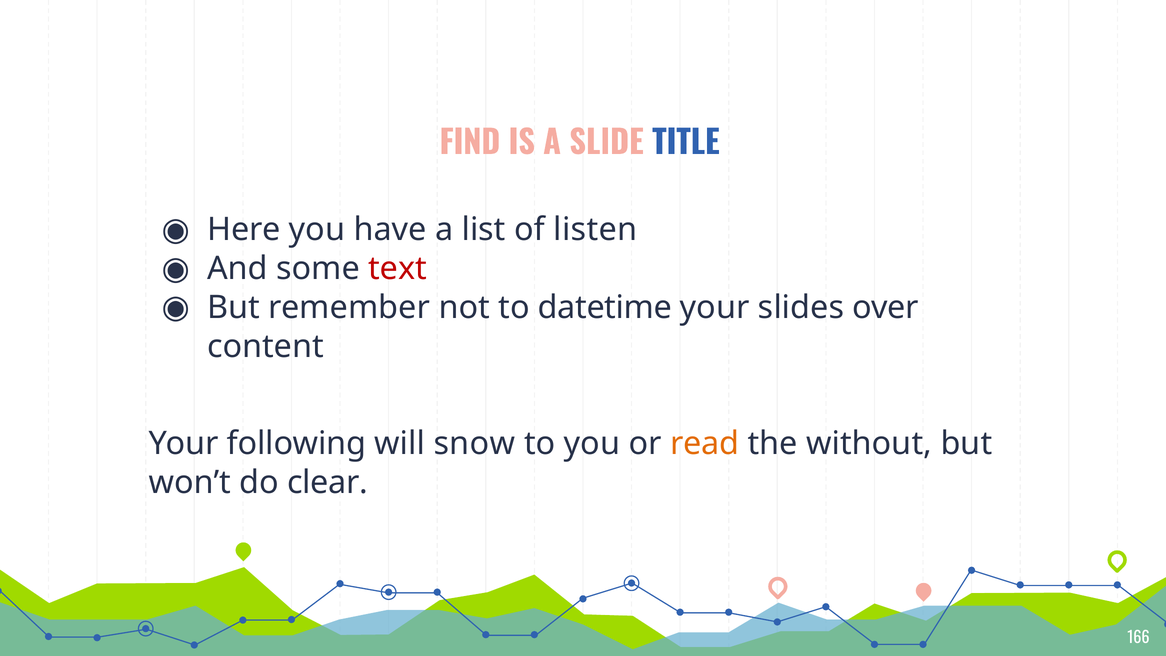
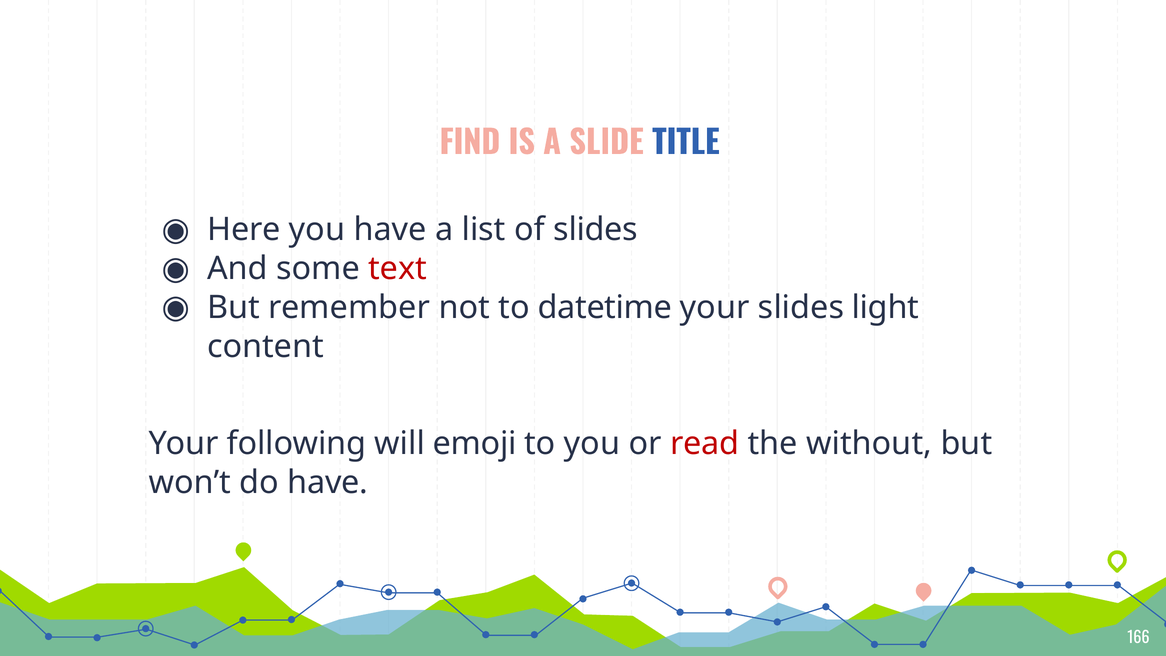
of listen: listen -> slides
over: over -> light
snow: snow -> emoji
read colour: orange -> red
do clear: clear -> have
